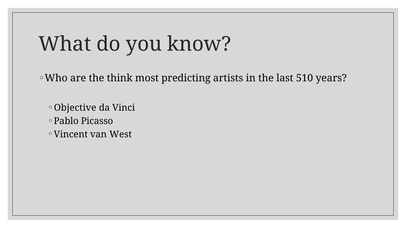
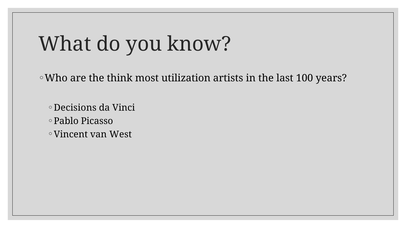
predicting: predicting -> utilization
510: 510 -> 100
Objective: Objective -> Decisions
